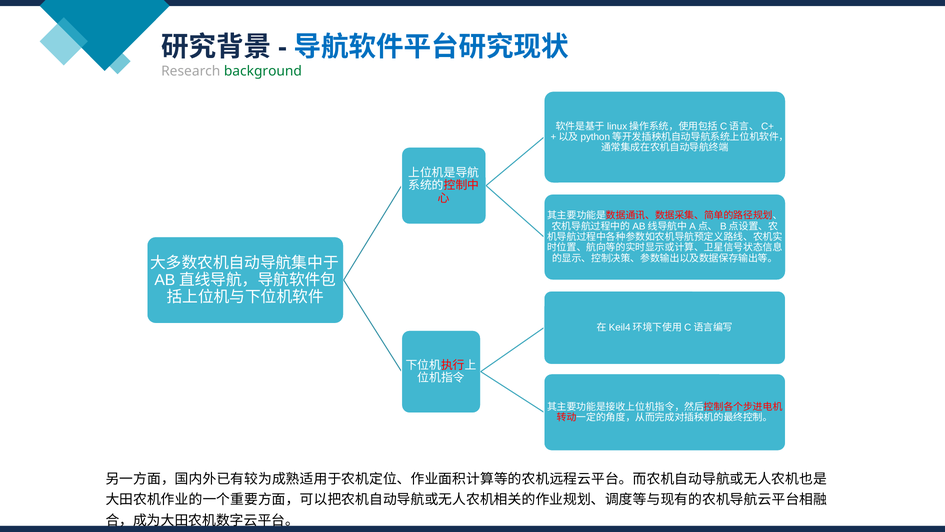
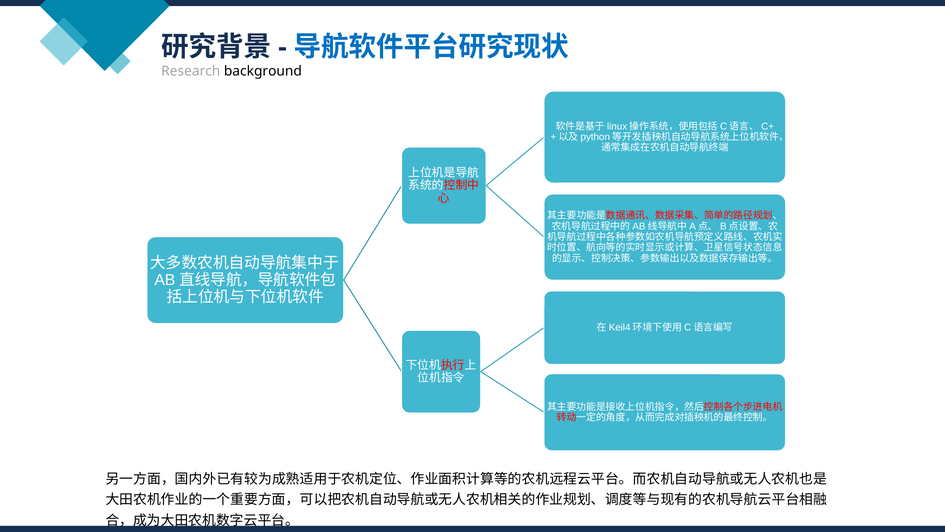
background colour: green -> black
